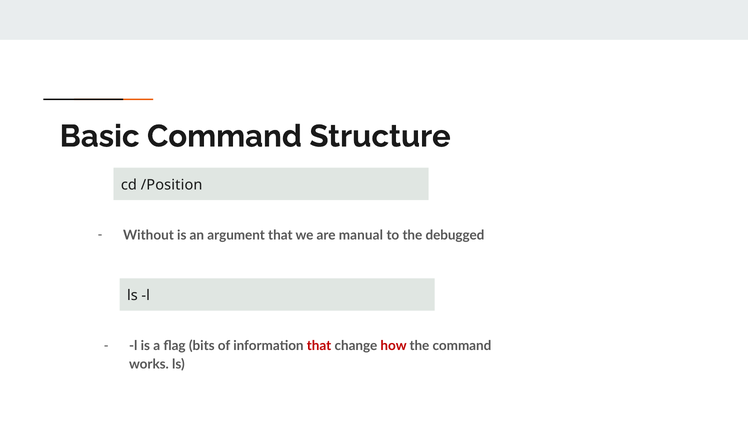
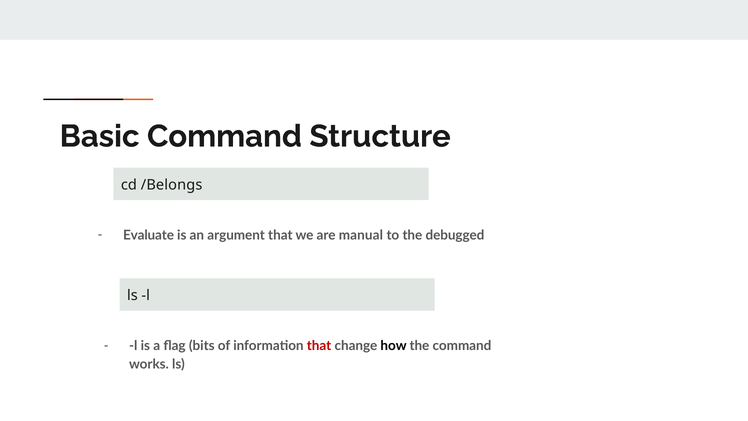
/Position: /Position -> /Belongs
Without: Without -> Evaluate
how colour: red -> black
